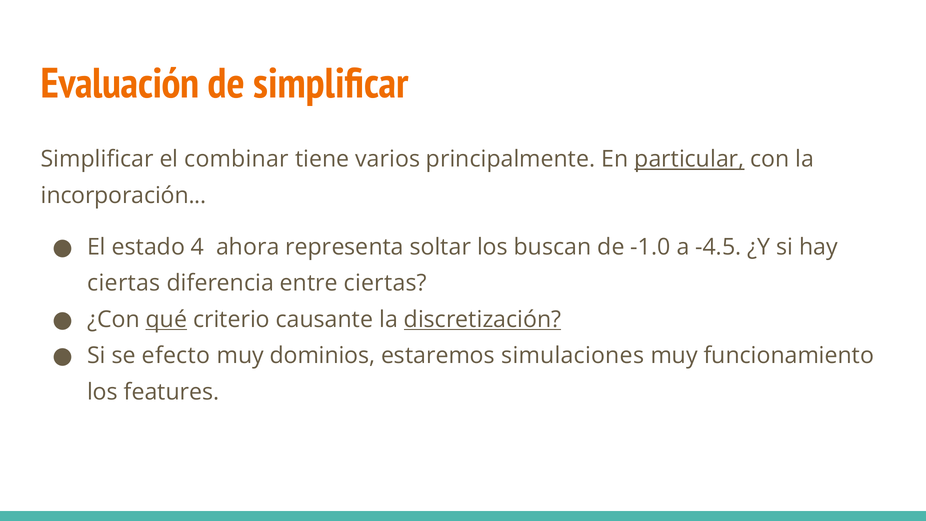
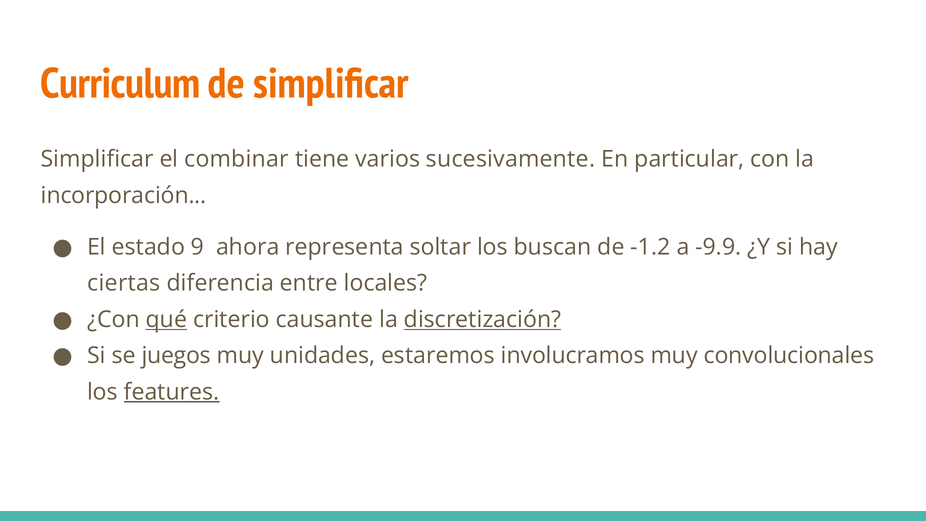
Evaluación: Evaluación -> Curriculum
principalmente: principalmente -> sucesivamente
particular underline: present -> none
4: 4 -> 9
-1.0: -1.0 -> -1.2
-4.5: -4.5 -> -9.9
entre ciertas: ciertas -> locales
efecto: efecto -> juegos
dominios: dominios -> unidades
simulaciones: simulaciones -> involucramos
funcionamiento: funcionamiento -> convolucionales
features underline: none -> present
